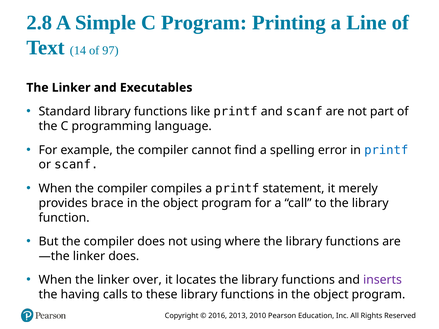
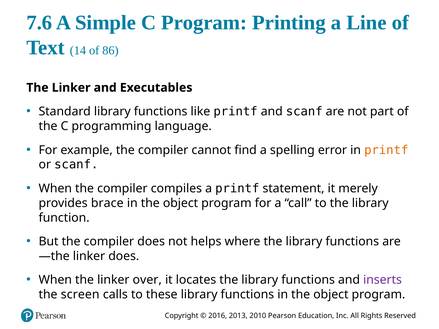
2.8: 2.8 -> 7.6
97: 97 -> 86
printf at (386, 150) colour: blue -> orange
using: using -> helps
having: having -> screen
